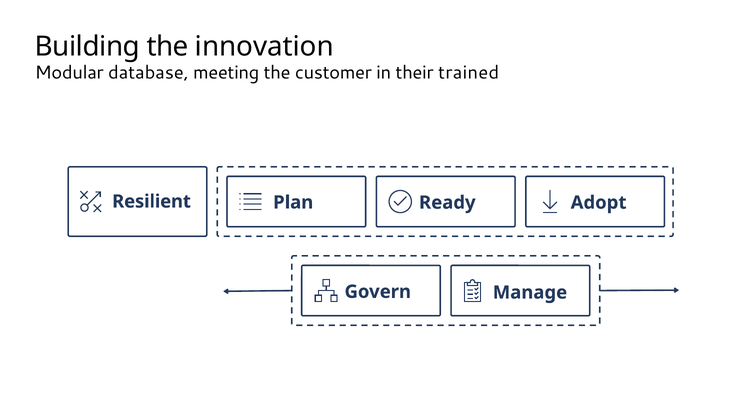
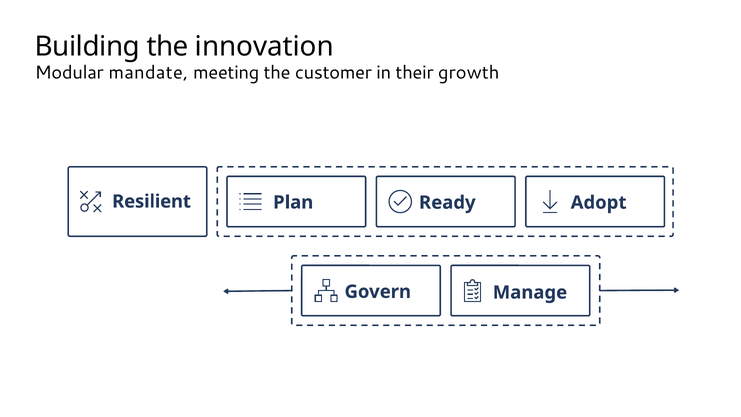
database: database -> mandate
trained: trained -> growth
